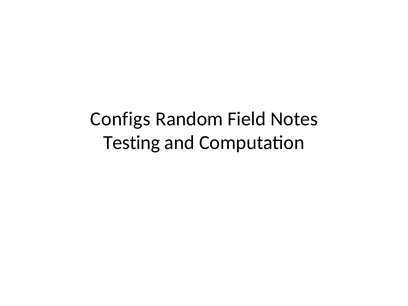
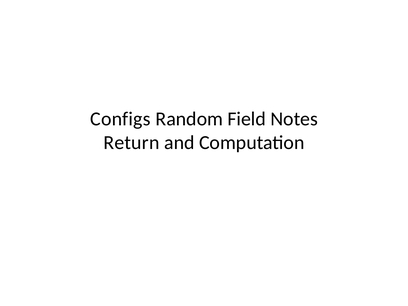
Testing: Testing -> Return
